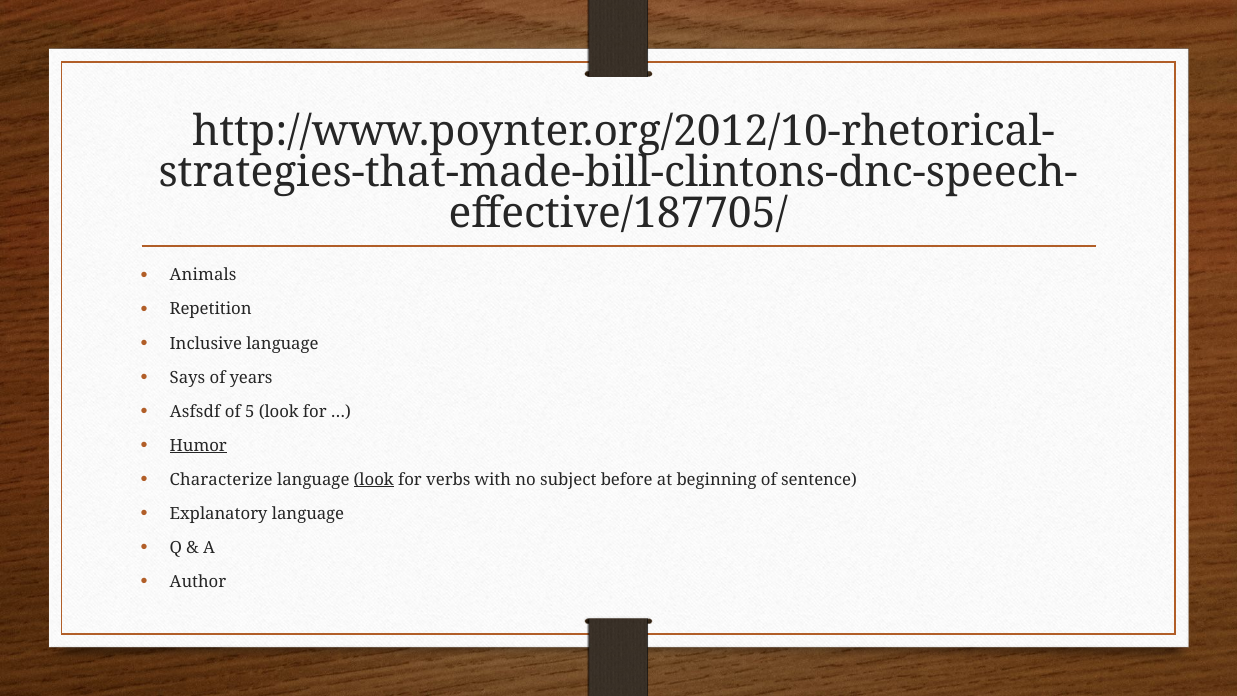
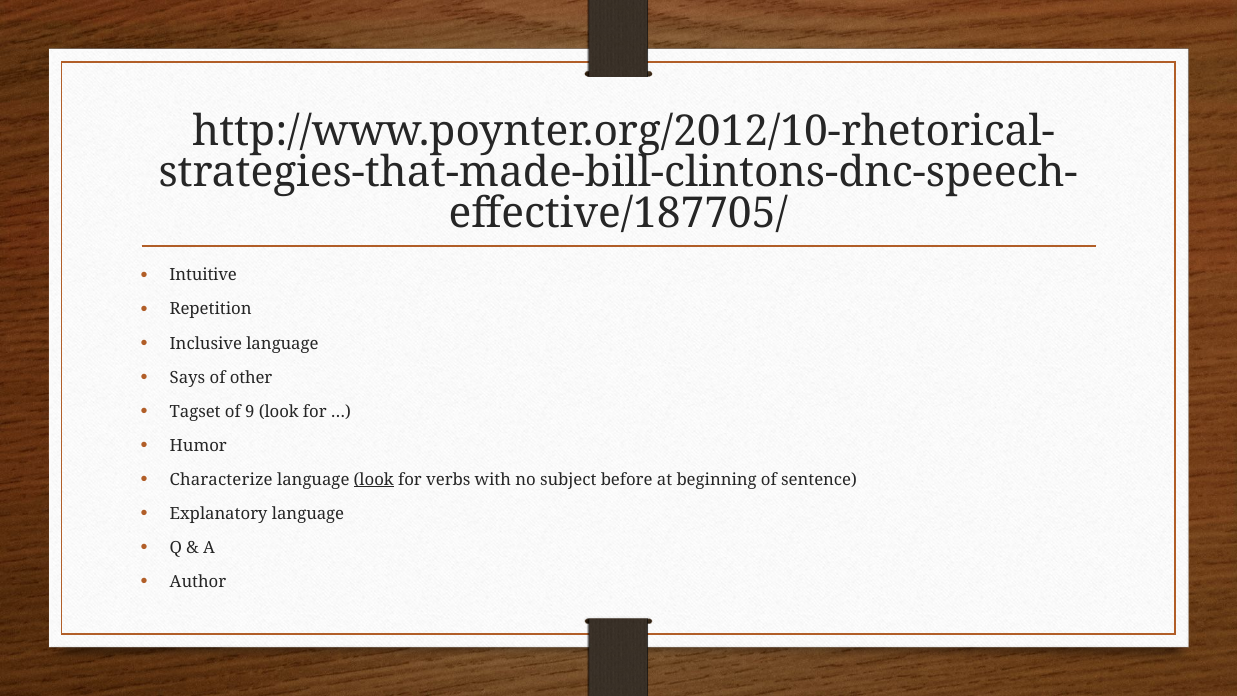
Animals: Animals -> Intuitive
years: years -> other
Asfsdf: Asfsdf -> Tagset
5: 5 -> 9
Humor underline: present -> none
